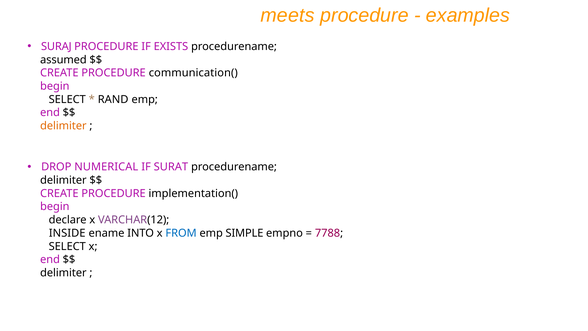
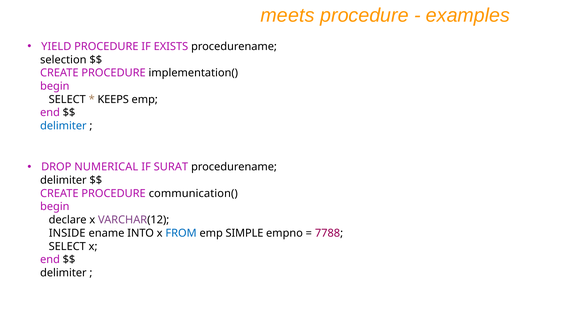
SURAJ: SURAJ -> YIELD
assumed: assumed -> selection
communication(: communication( -> implementation(
RAND: RAND -> KEEPS
delimiter at (63, 126) colour: orange -> blue
implementation(: implementation( -> communication(
